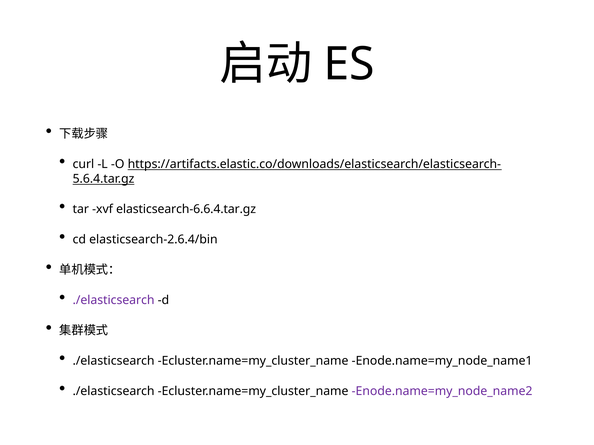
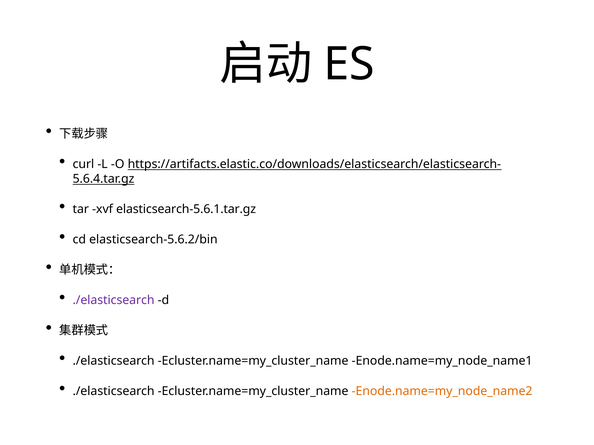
elasticsearch-6.6.4.tar.gz: elasticsearch-6.6.4.tar.gz -> elasticsearch-5.6.1.tar.gz
elasticsearch-2.6.4/bin: elasticsearch-2.6.4/bin -> elasticsearch-5.6.2/bin
Enode.name=my_node_name2 colour: purple -> orange
